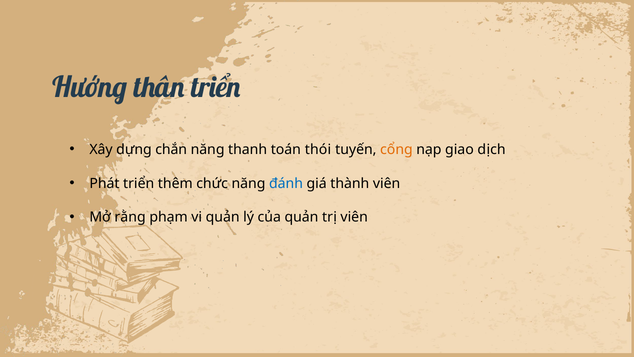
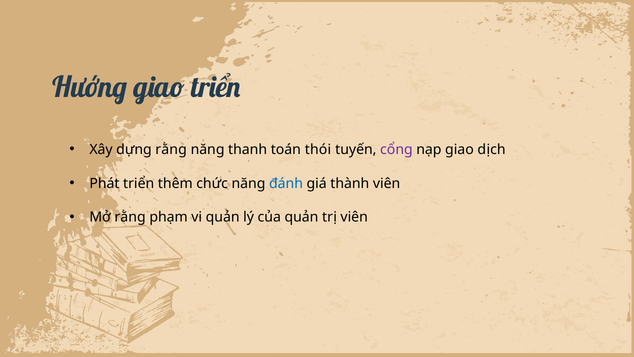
Hướng thân: thân -> giao
dựng chắn: chắn -> rằng
cổng colour: orange -> purple
